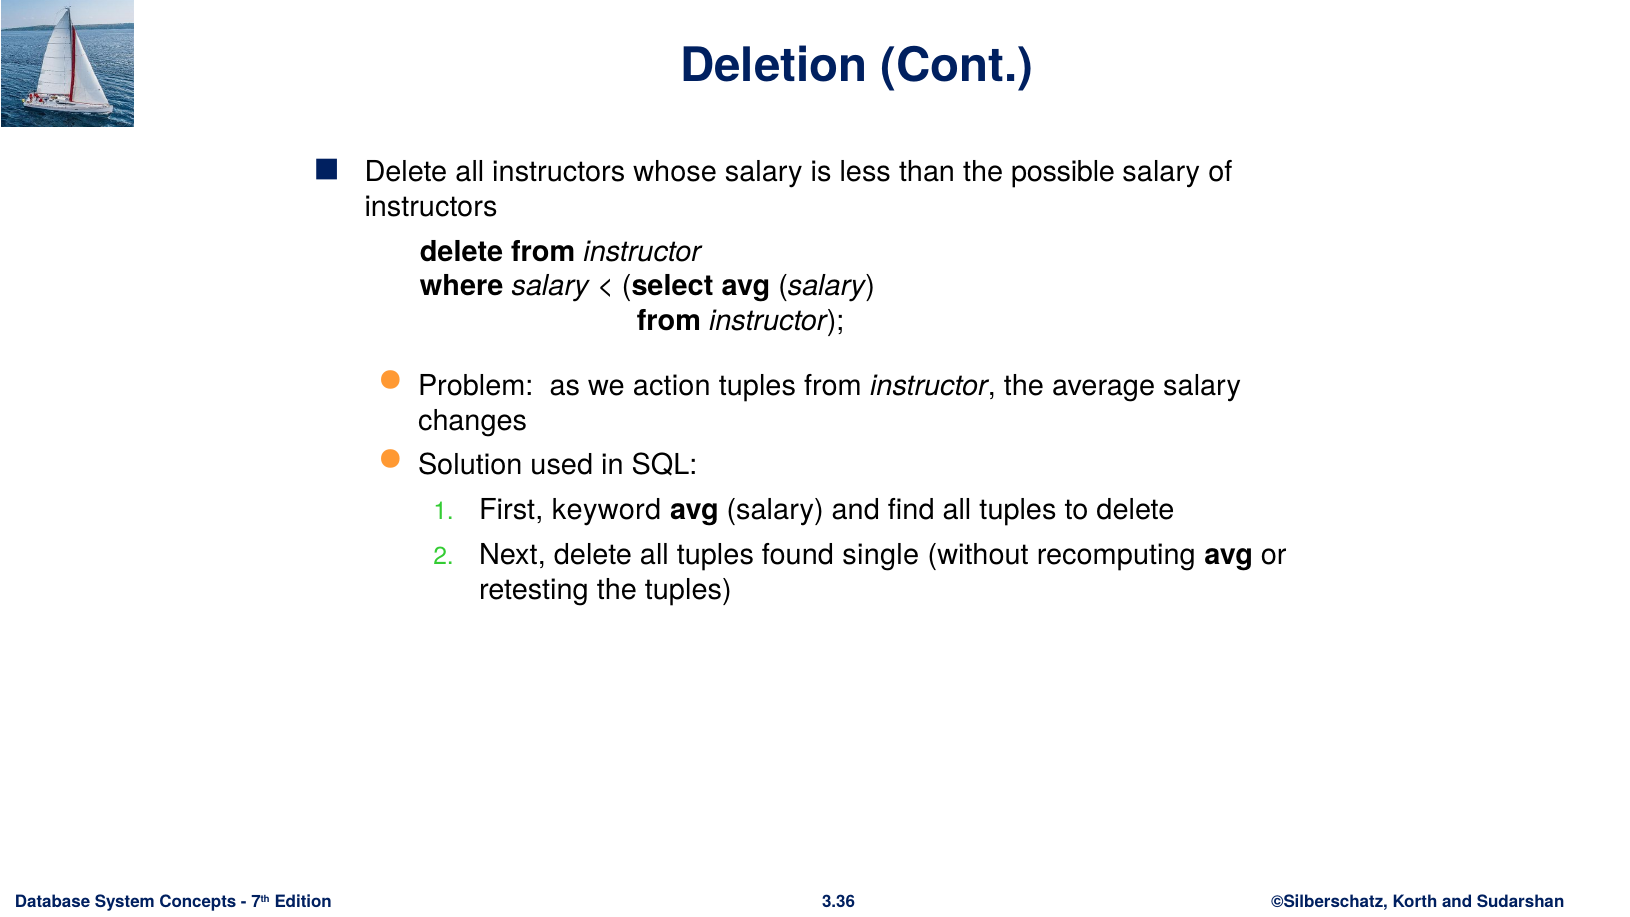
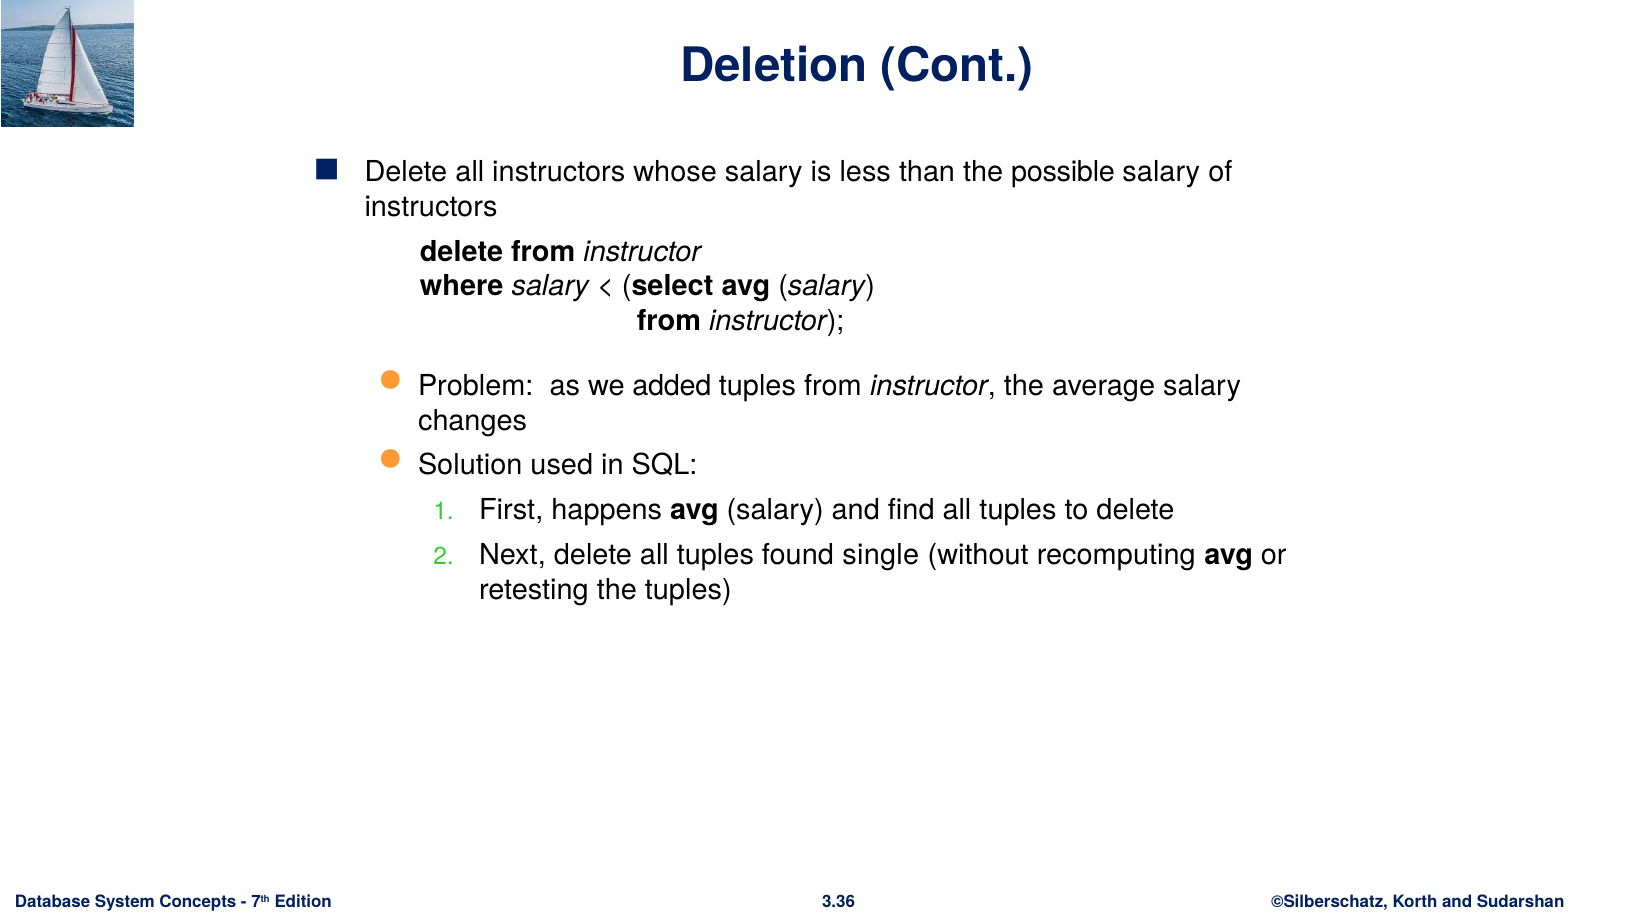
action: action -> added
keyword: keyword -> happens
